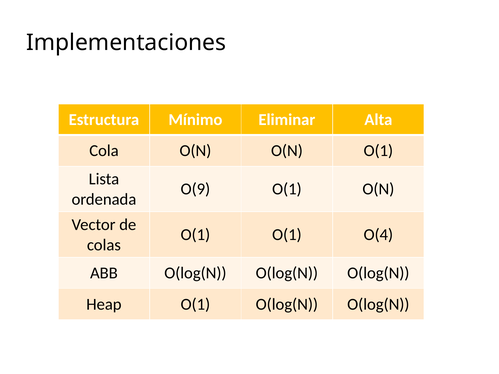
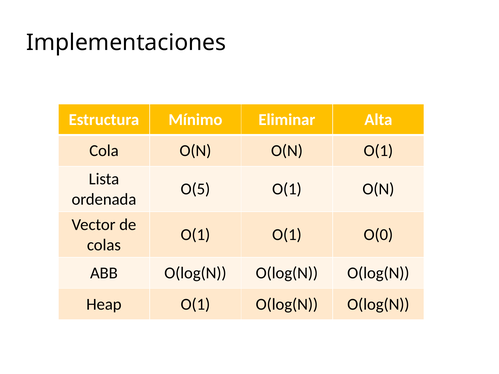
O(9: O(9 -> O(5
O(4: O(4 -> O(0
